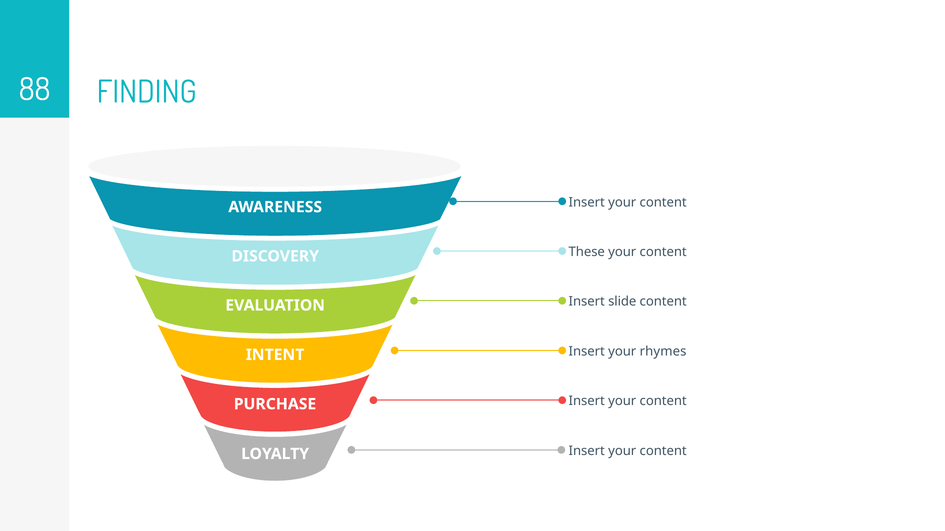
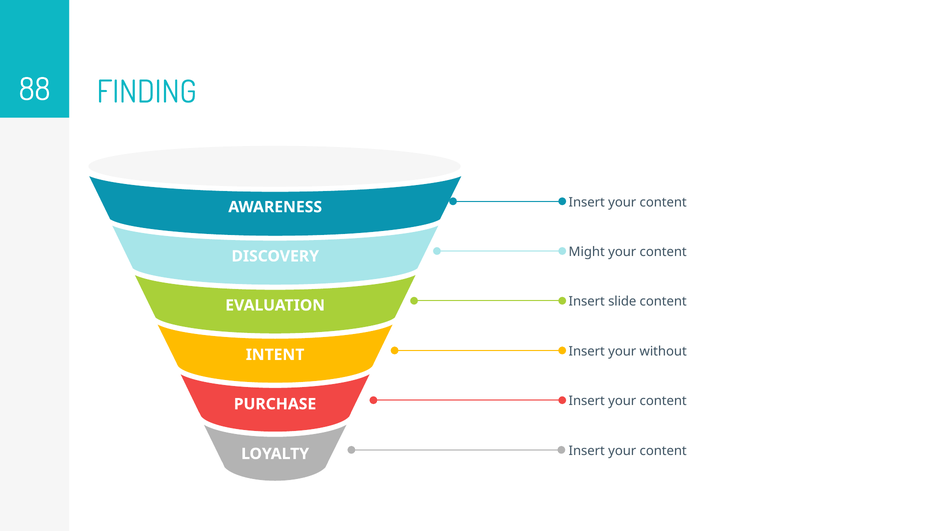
These: These -> Might
rhymes: rhymes -> without
